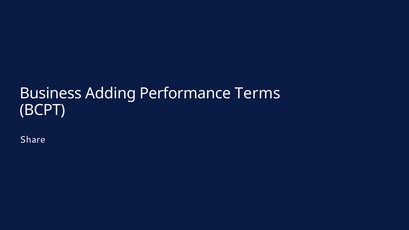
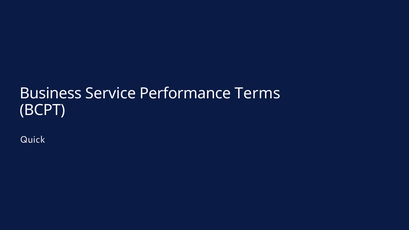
Adding: Adding -> Service
Share: Share -> Quick
